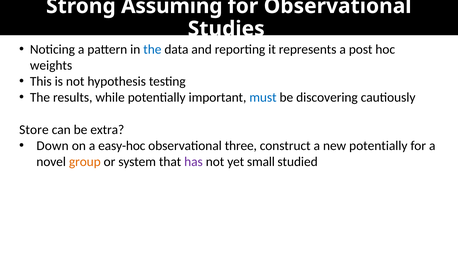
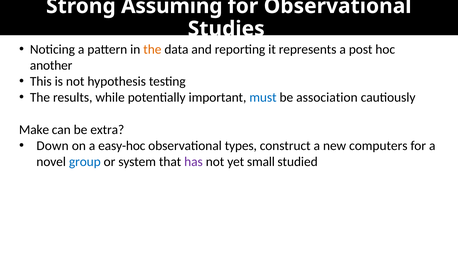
the at (152, 49) colour: blue -> orange
weights: weights -> another
discovering: discovering -> association
Store: Store -> Make
three: three -> types
new potentially: potentially -> computers
group colour: orange -> blue
